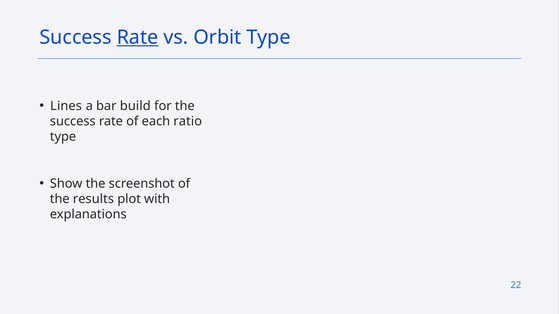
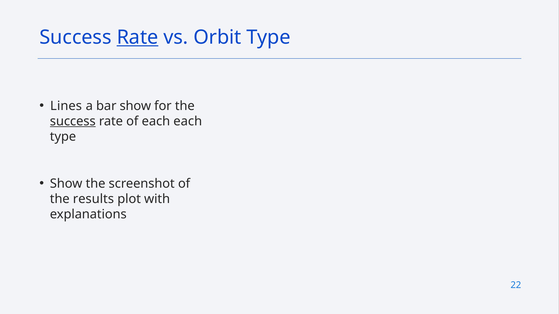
bar build: build -> show
success at (73, 121) underline: none -> present
each ratio: ratio -> each
